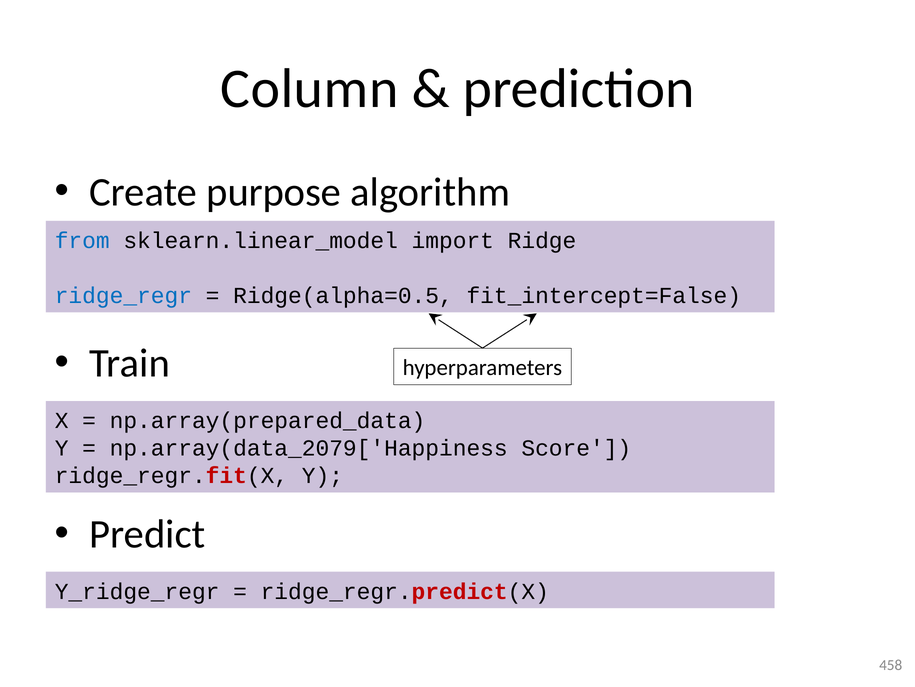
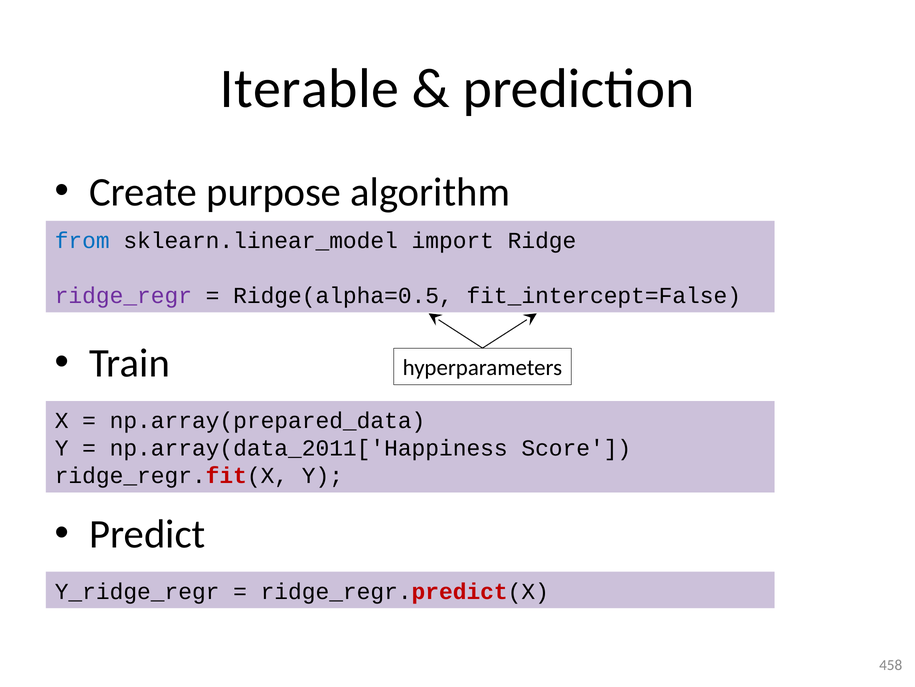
Column: Column -> Iterable
ridge_regr colour: blue -> purple
np.array(data_2079['Happiness: np.array(data_2079['Happiness -> np.array(data_2011['Happiness
